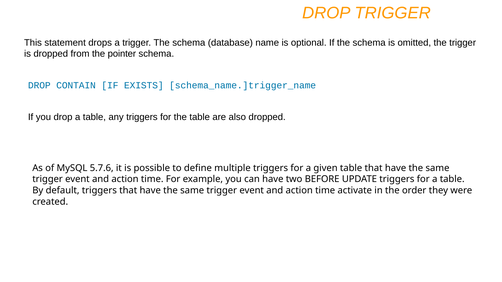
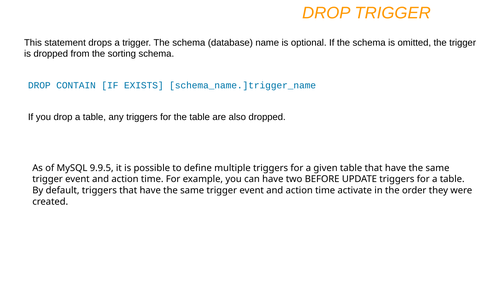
pointer: pointer -> sorting
5.7.6: 5.7.6 -> 9.9.5
